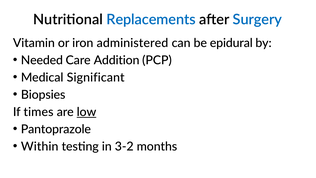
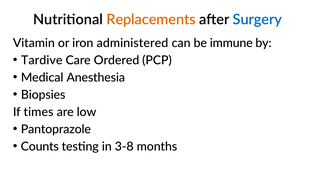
Replacements colour: blue -> orange
epidural: epidural -> immune
Needed: Needed -> Tardive
Addition: Addition -> Ordered
Significant: Significant -> Anesthesia
low underline: present -> none
Within: Within -> Counts
3-2: 3-2 -> 3-8
